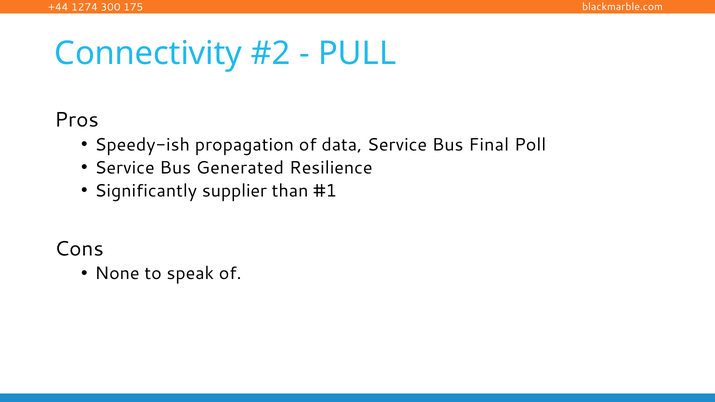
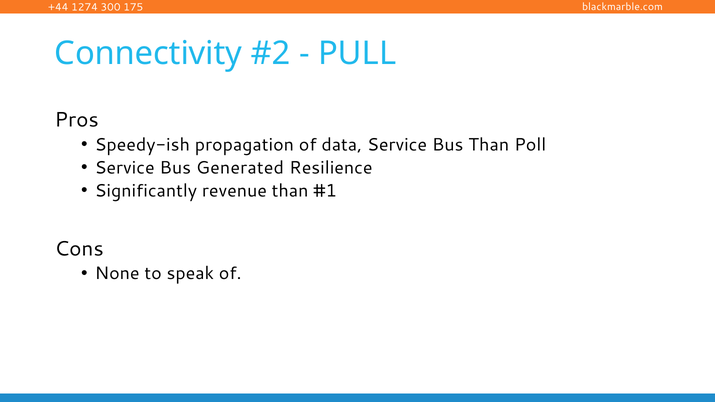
Bus Final: Final -> Than
supplier: supplier -> revenue
